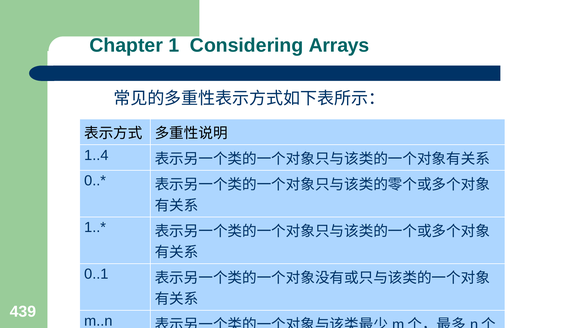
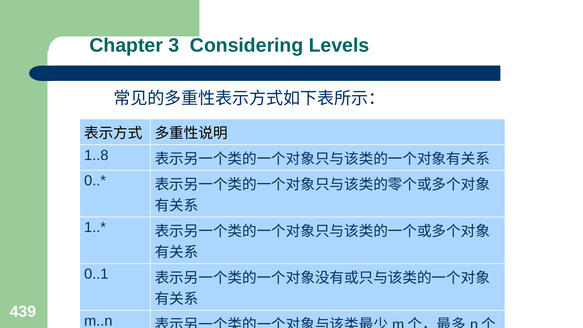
1: 1 -> 3
Arrays: Arrays -> Levels
1..4: 1..4 -> 1..8
